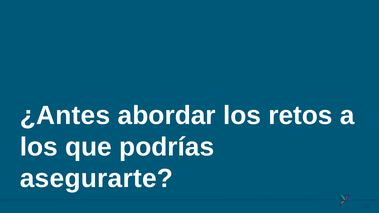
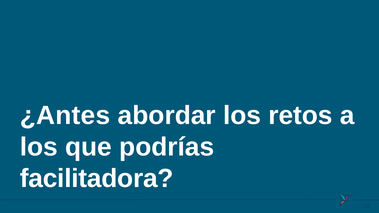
asegurarte: asegurarte -> facilitadora
